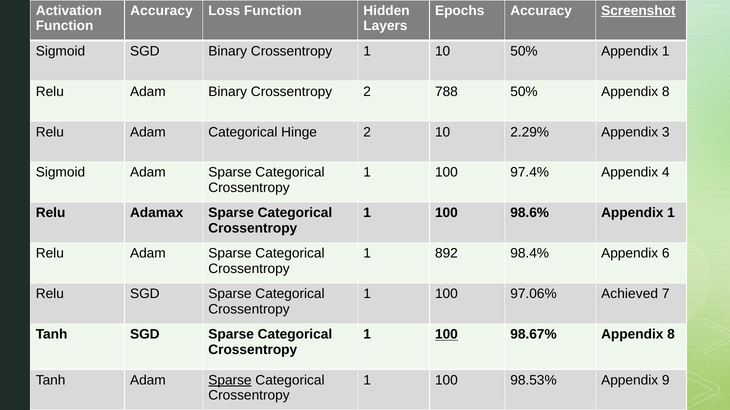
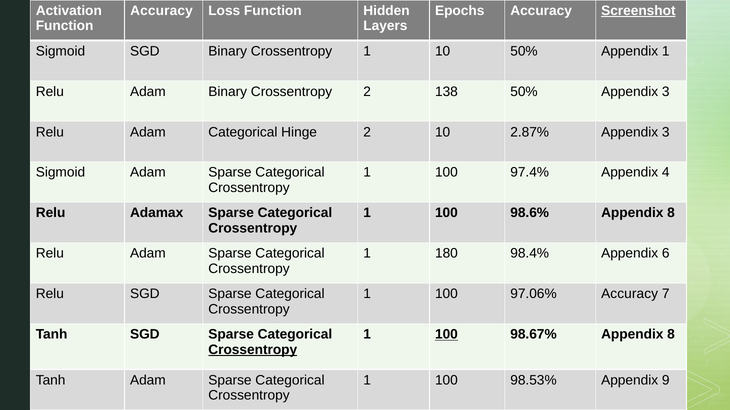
788: 788 -> 138
50% Appendix 8: 8 -> 3
2.29%: 2.29% -> 2.87%
98.6% Appendix 1: 1 -> 8
892: 892 -> 180
97.06% Achieved: Achieved -> Accuracy
Crossentropy at (253, 350) underline: none -> present
Sparse at (230, 381) underline: present -> none
